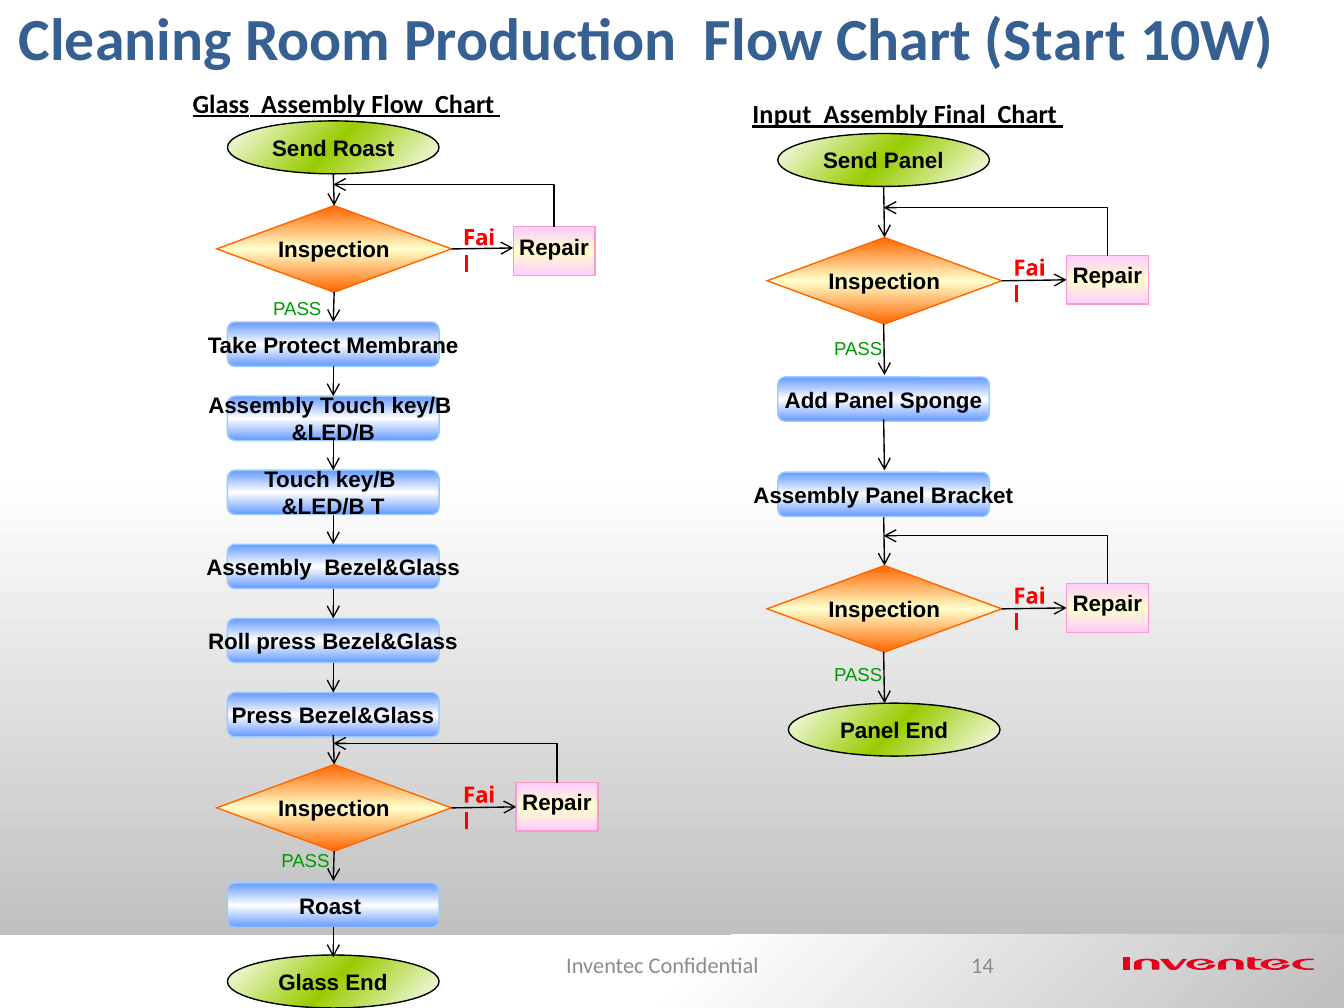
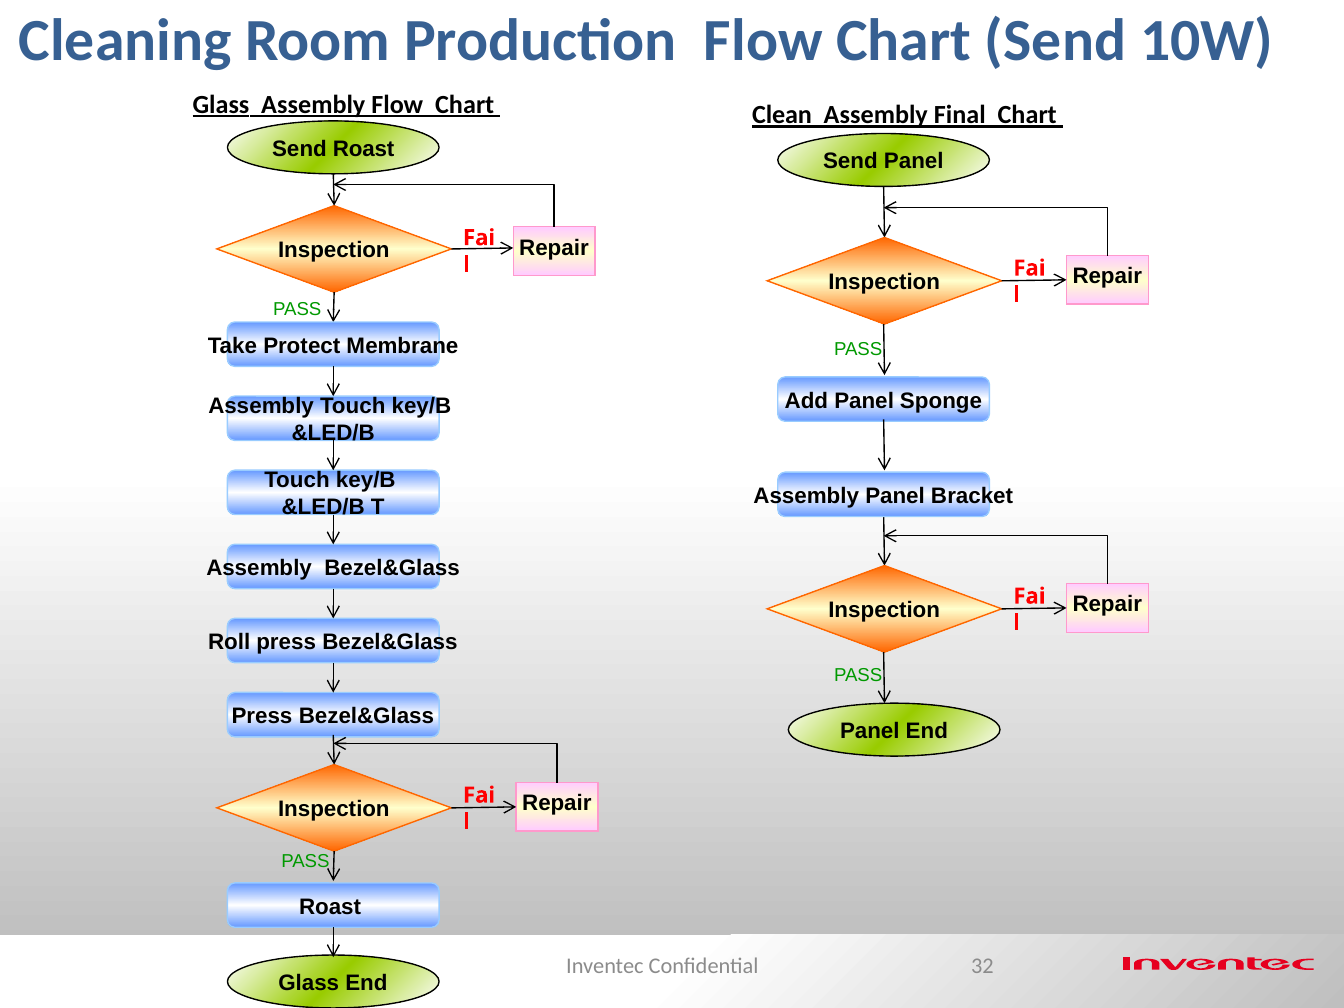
Chart Start: Start -> Send
Input: Input -> Clean
14: 14 -> 32
